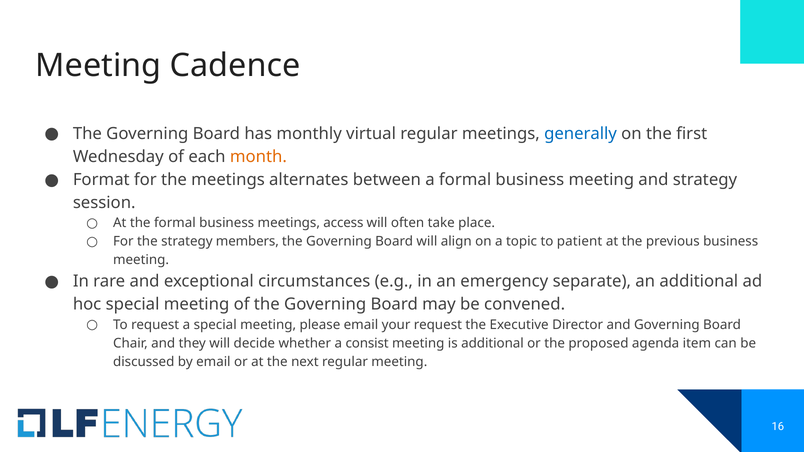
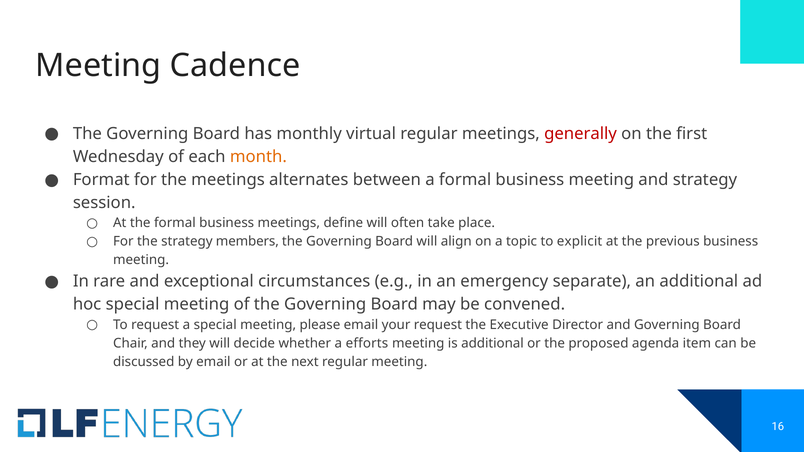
generally colour: blue -> red
access: access -> define
patient: patient -> explicit
consist: consist -> efforts
